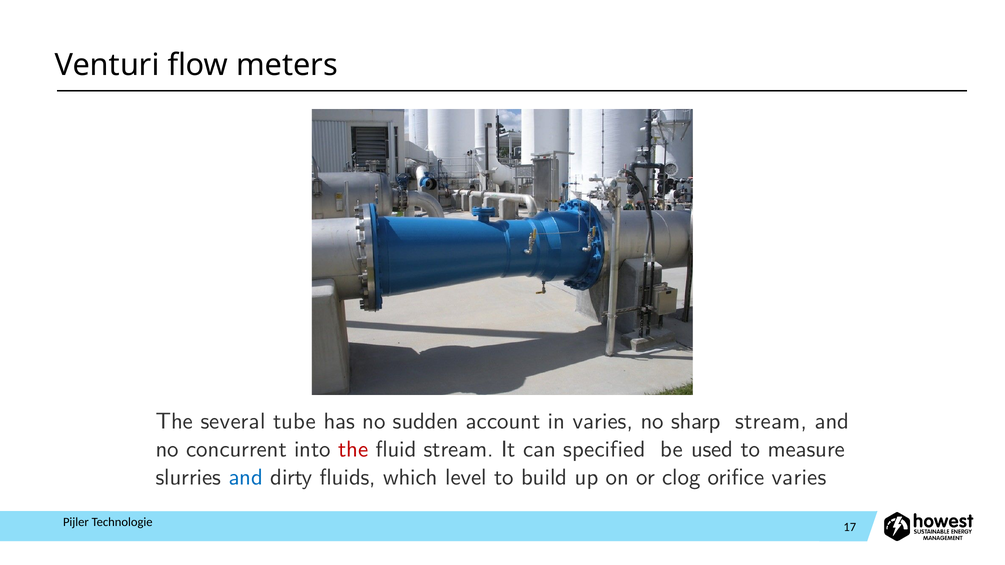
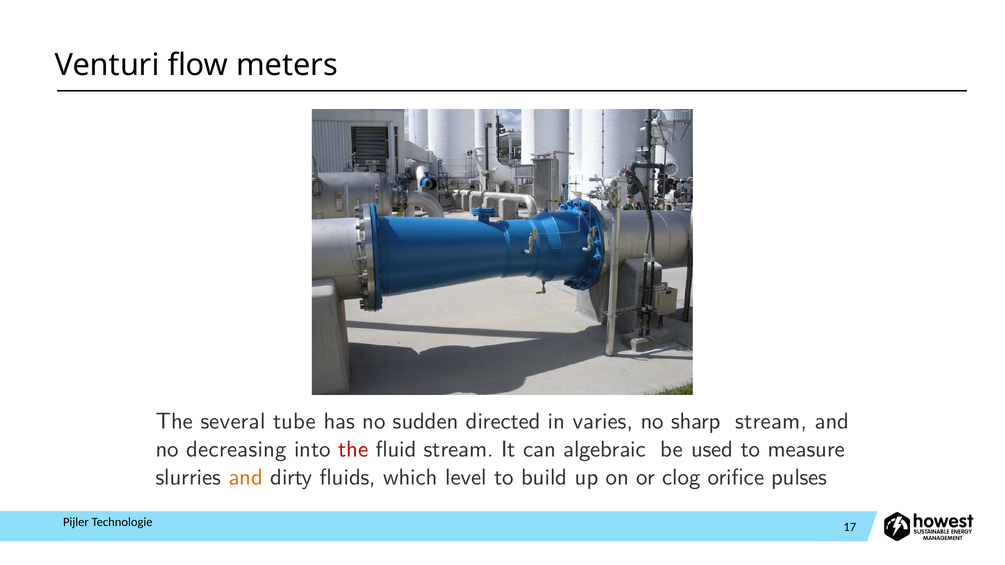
account: account -> directed
concurrent: concurrent -> decreasing
specified: specified -> algebraic
and at (246, 478) colour: blue -> orange
orifice varies: varies -> pulses
